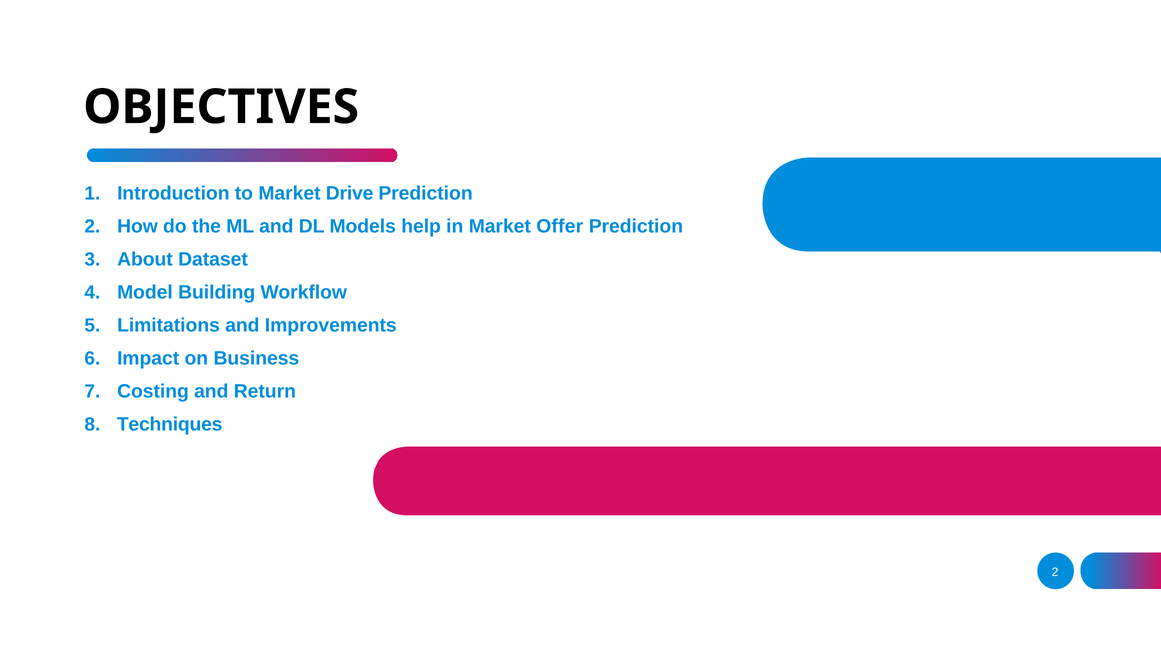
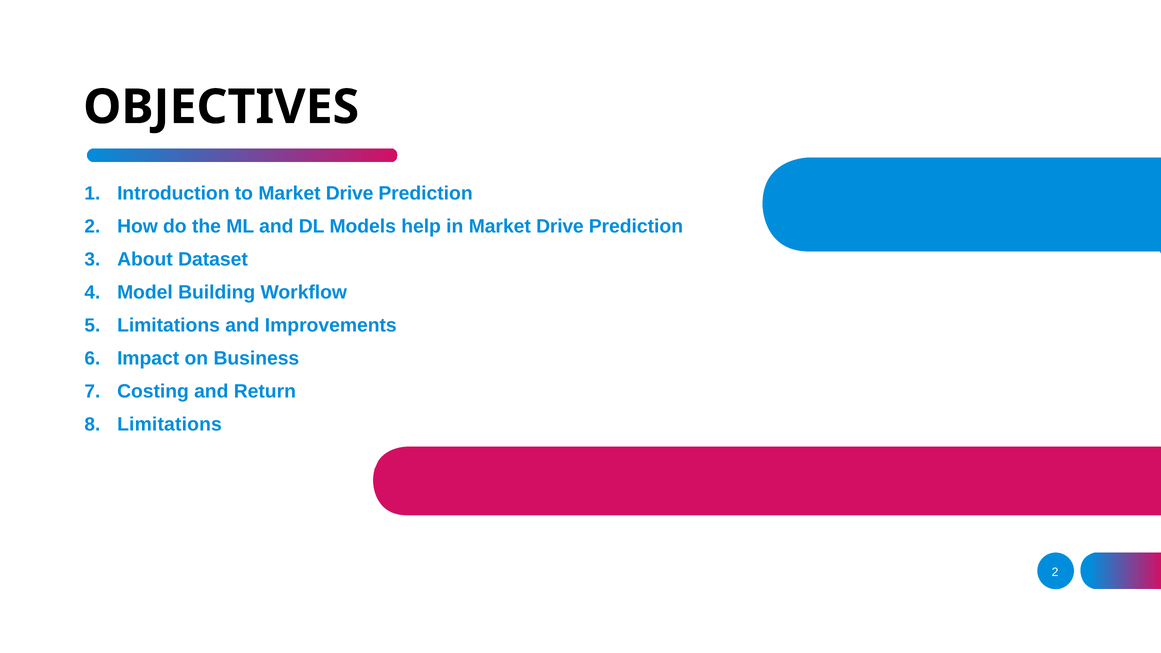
in Market Offer: Offer -> Drive
Techniques at (170, 424): Techniques -> Limitations
